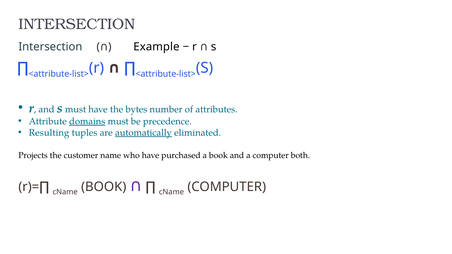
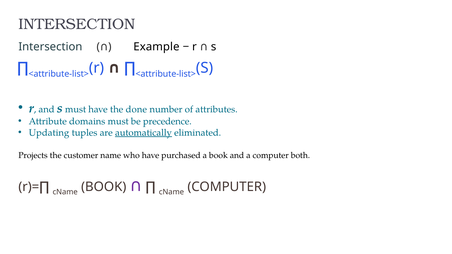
bytes: bytes -> done
domains underline: present -> none
Resulting: Resulting -> Updating
